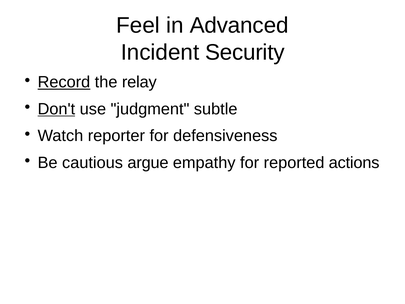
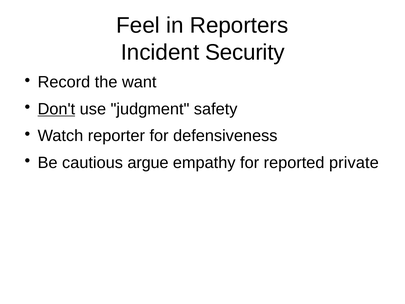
Advanced: Advanced -> Reporters
Record underline: present -> none
relay: relay -> want
subtle: subtle -> safety
actions: actions -> private
